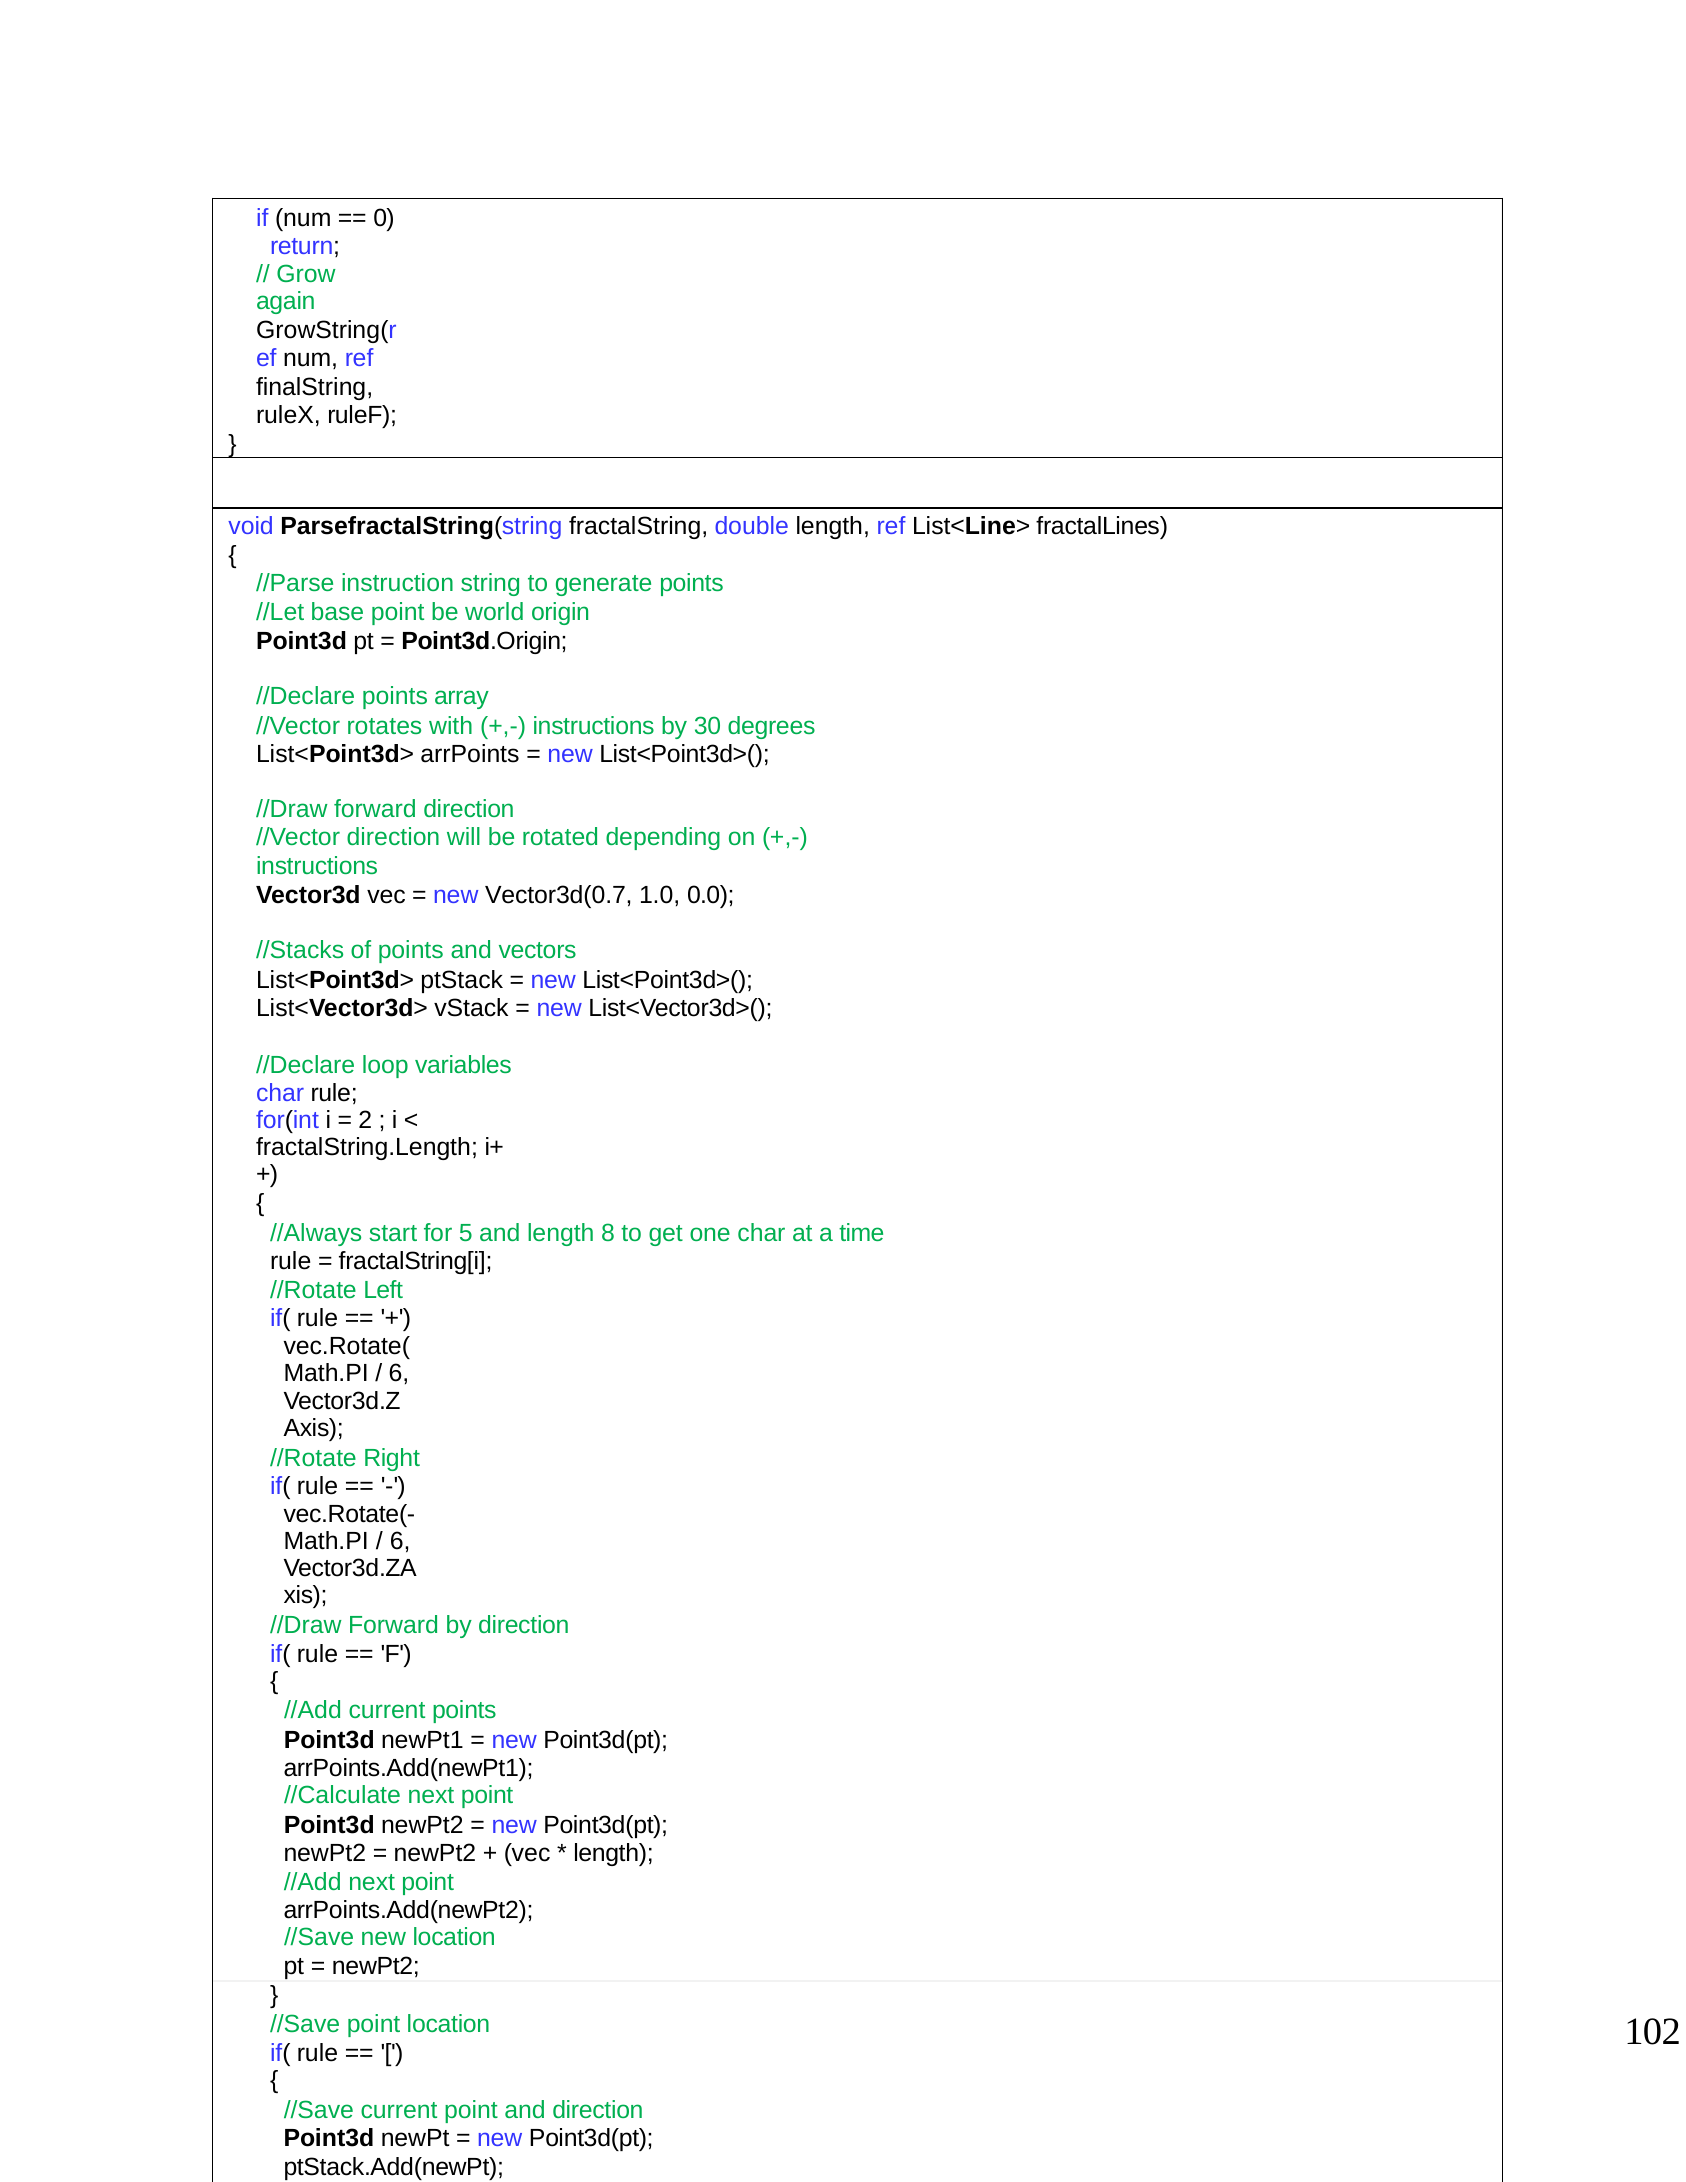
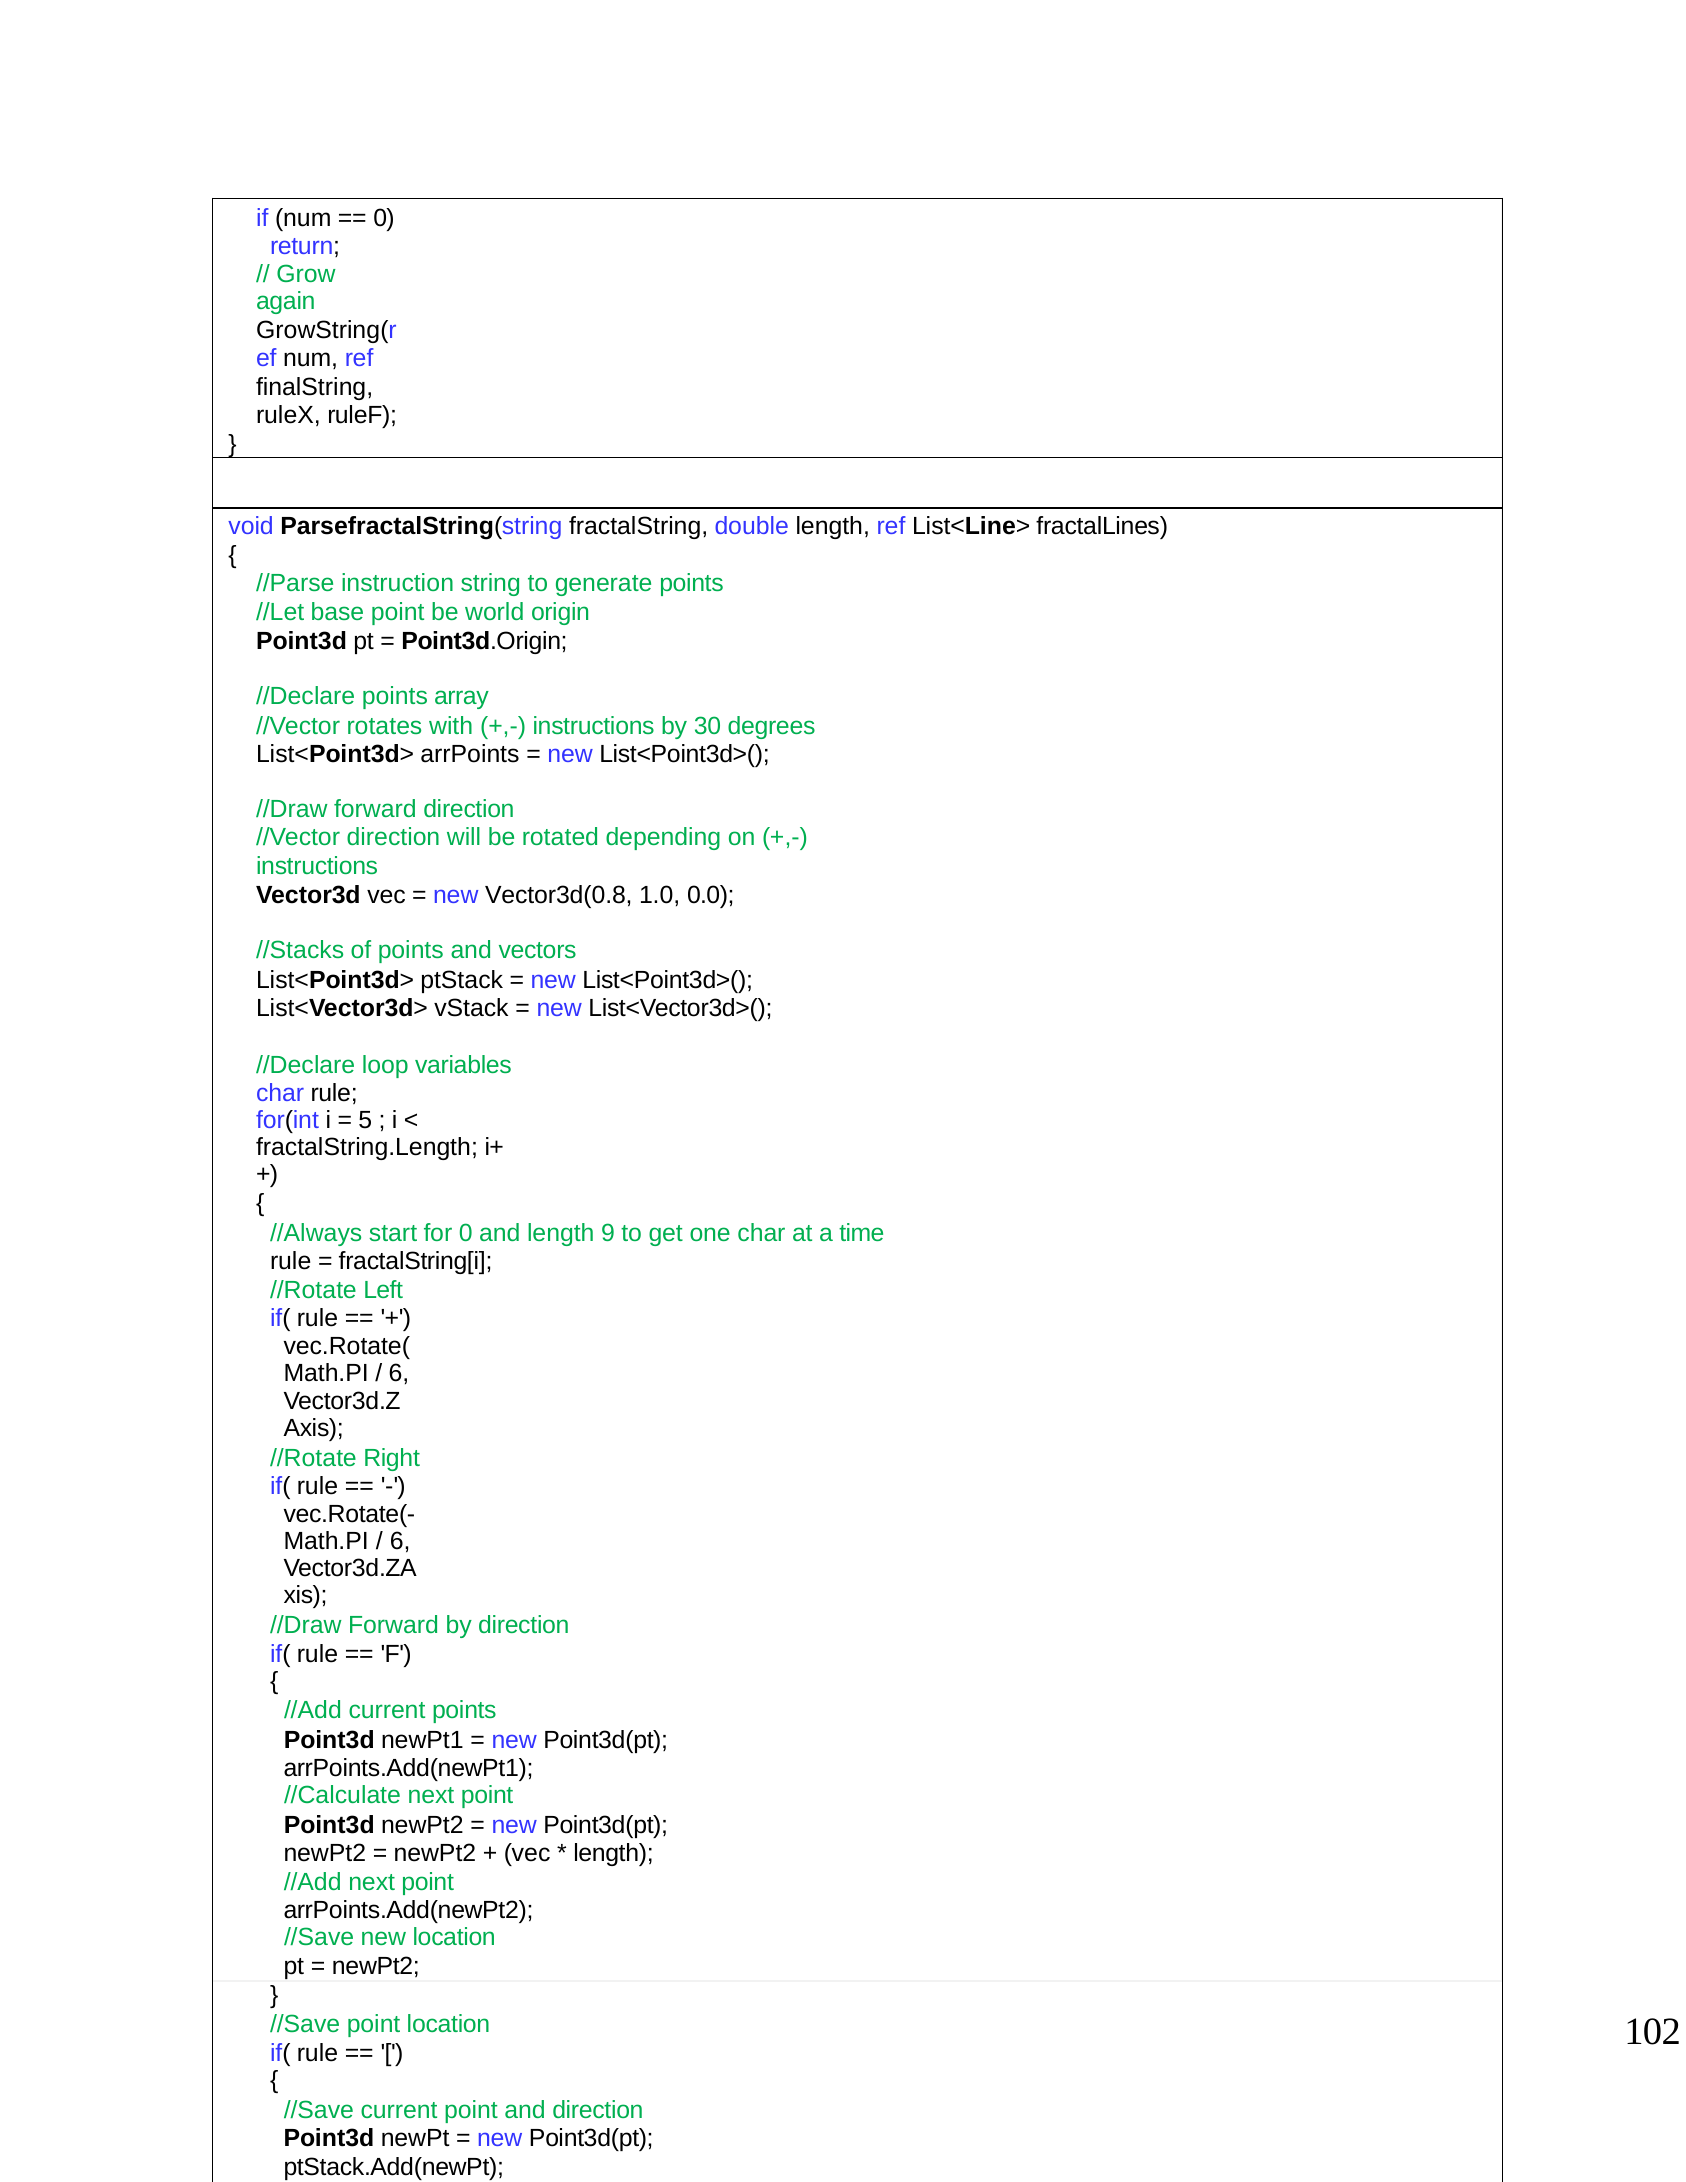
Vector3d(0.7: Vector3d(0.7 -> Vector3d(0.8
2: 2 -> 5
for 5: 5 -> 0
8: 8 -> 9
